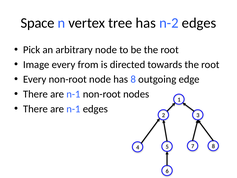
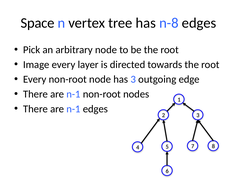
n-2: n-2 -> n-8
from: from -> layer
has 8: 8 -> 3
